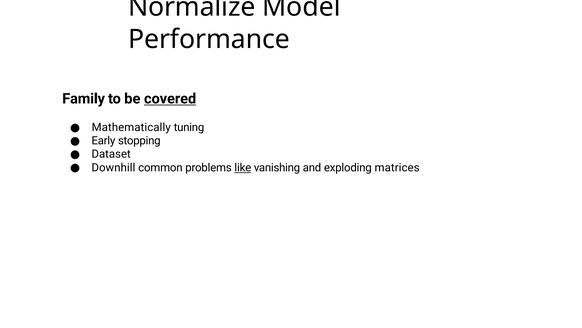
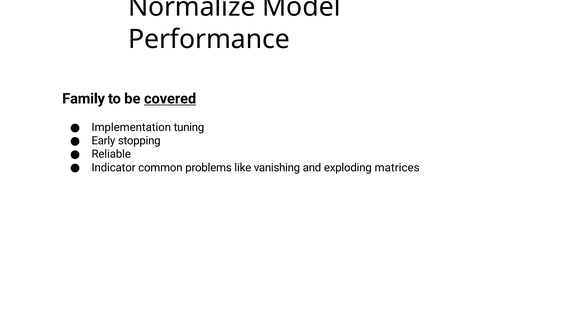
Mathematically: Mathematically -> Implementation
Dataset: Dataset -> Reliable
Downhill: Downhill -> Indicator
like underline: present -> none
